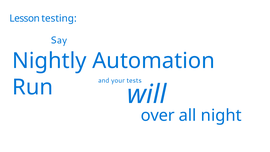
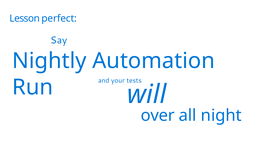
testing: testing -> perfect
